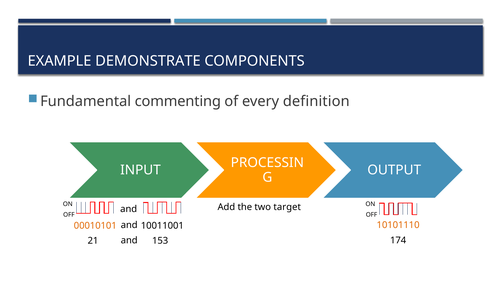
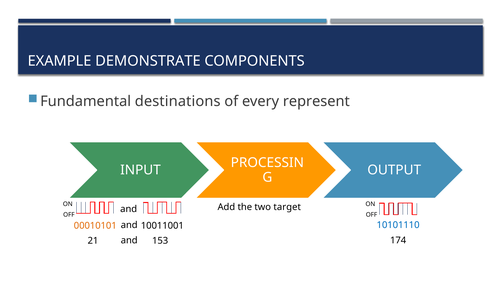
commenting: commenting -> destinations
definition: definition -> represent
10101110 colour: orange -> blue
